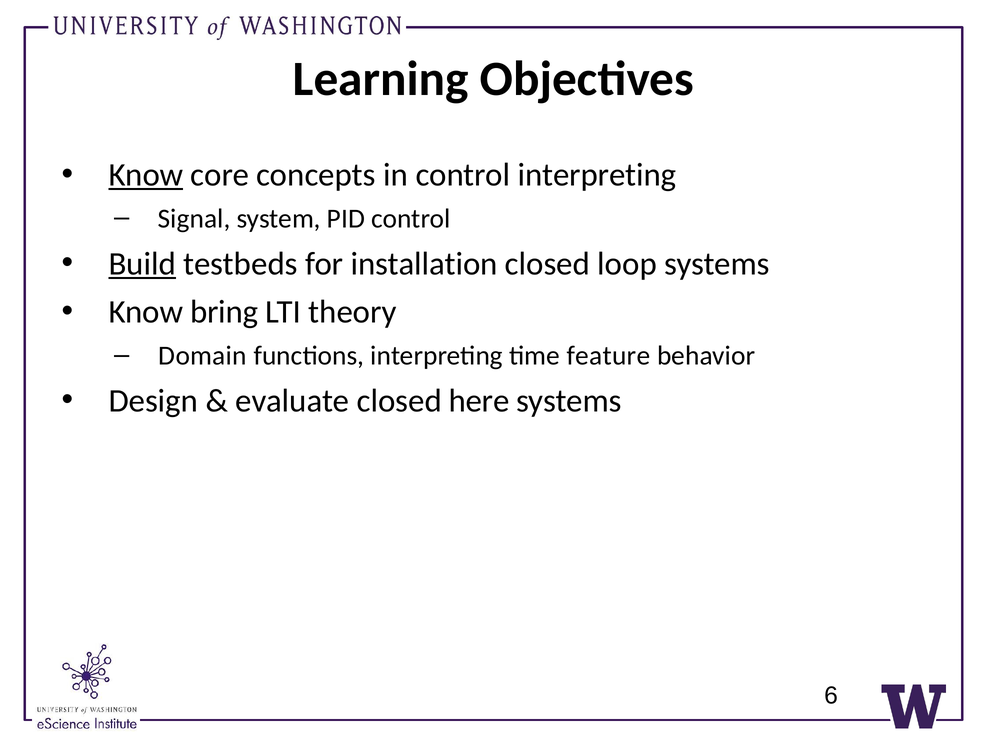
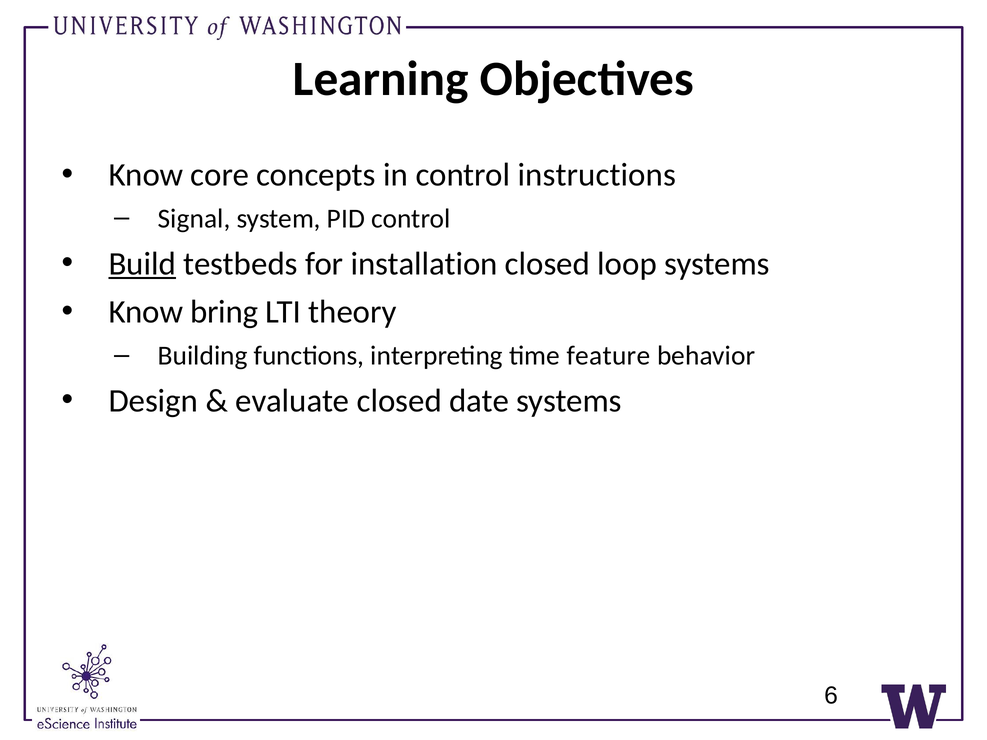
Know at (146, 175) underline: present -> none
control interpreting: interpreting -> instructions
Domain: Domain -> Building
here: here -> date
